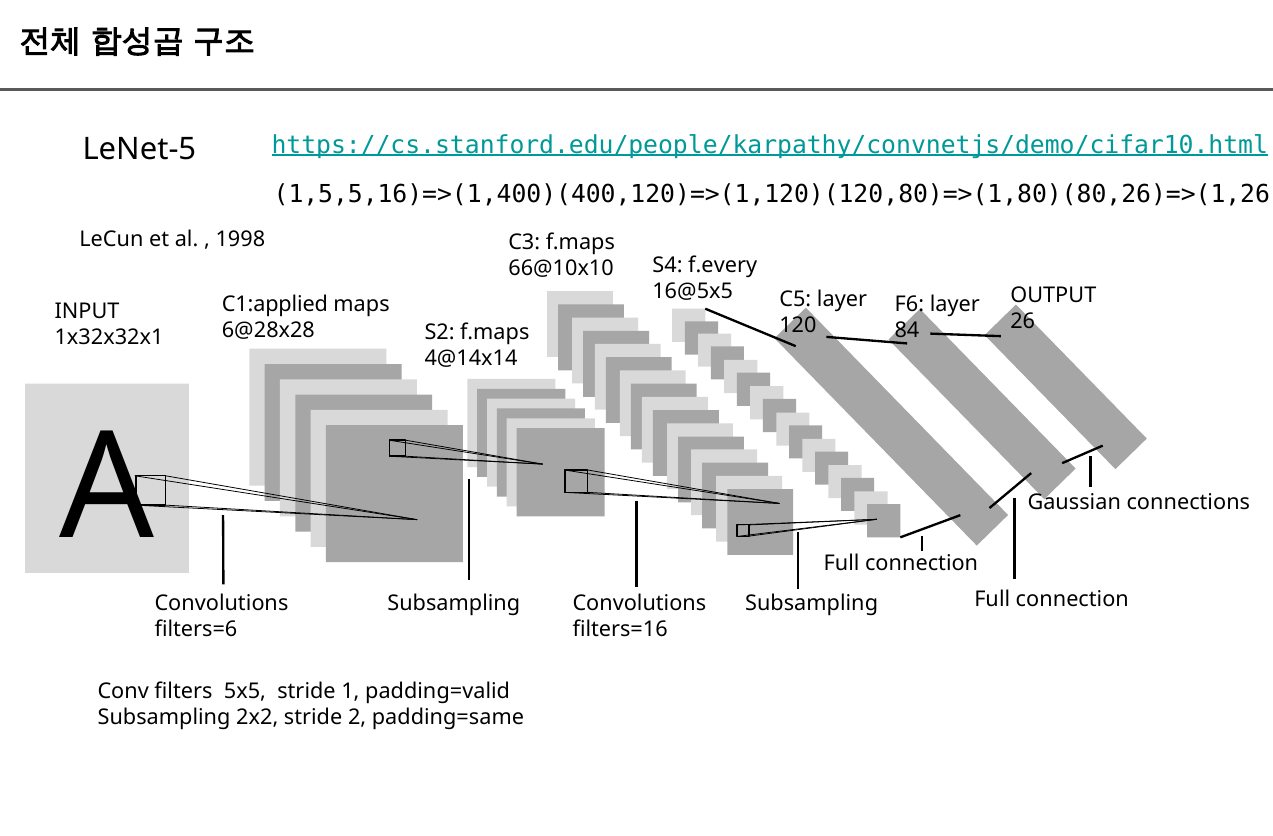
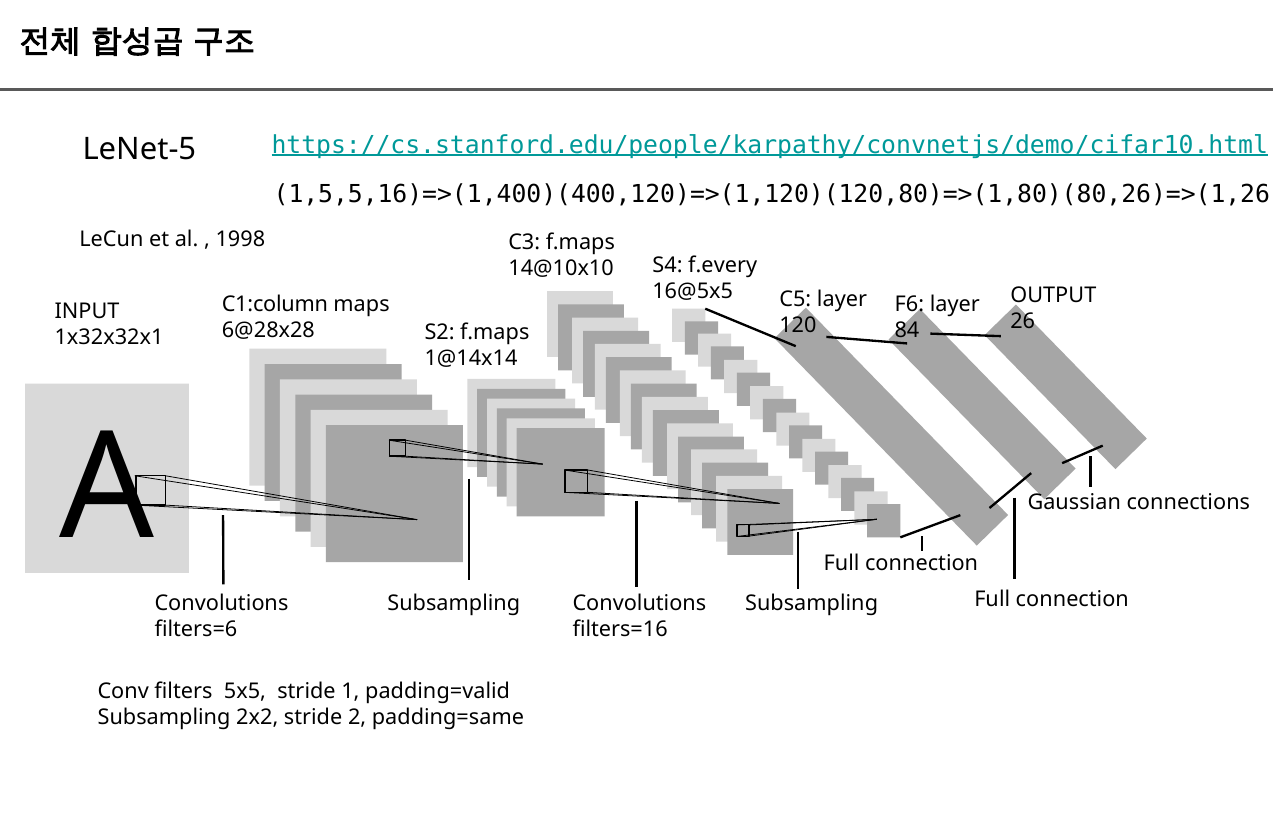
66@10x10: 66@10x10 -> 14@10x10
C1:applied: C1:applied -> C1:column
4@14x14: 4@14x14 -> 1@14x14
